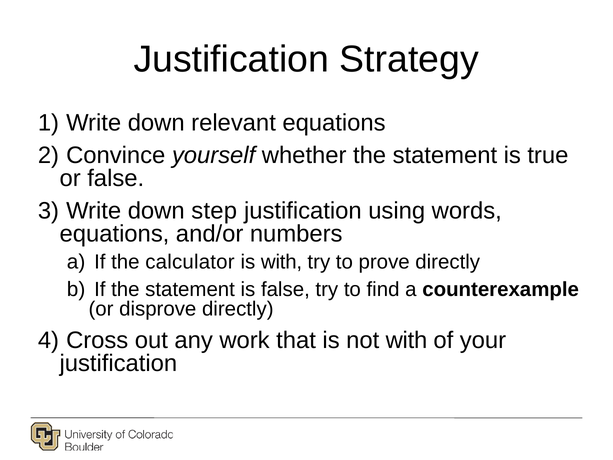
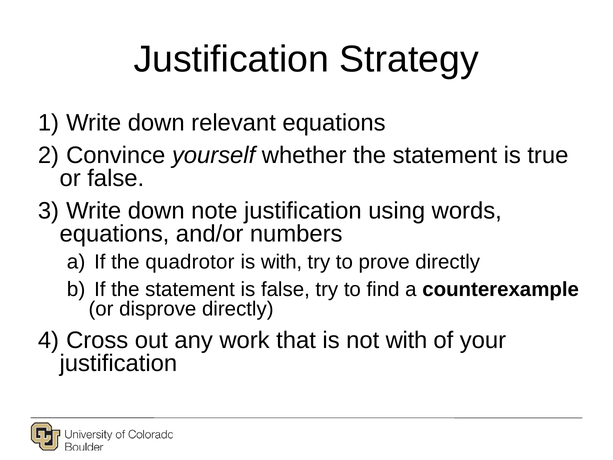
step: step -> note
calculator: calculator -> quadrotor
